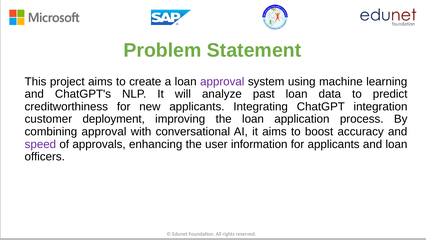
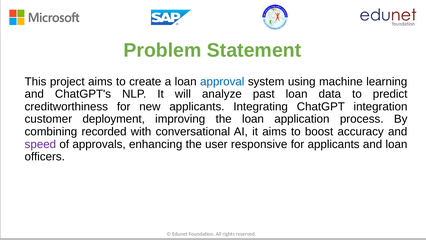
approval at (222, 82) colour: purple -> blue
combining approval: approval -> recorded
information: information -> responsive
